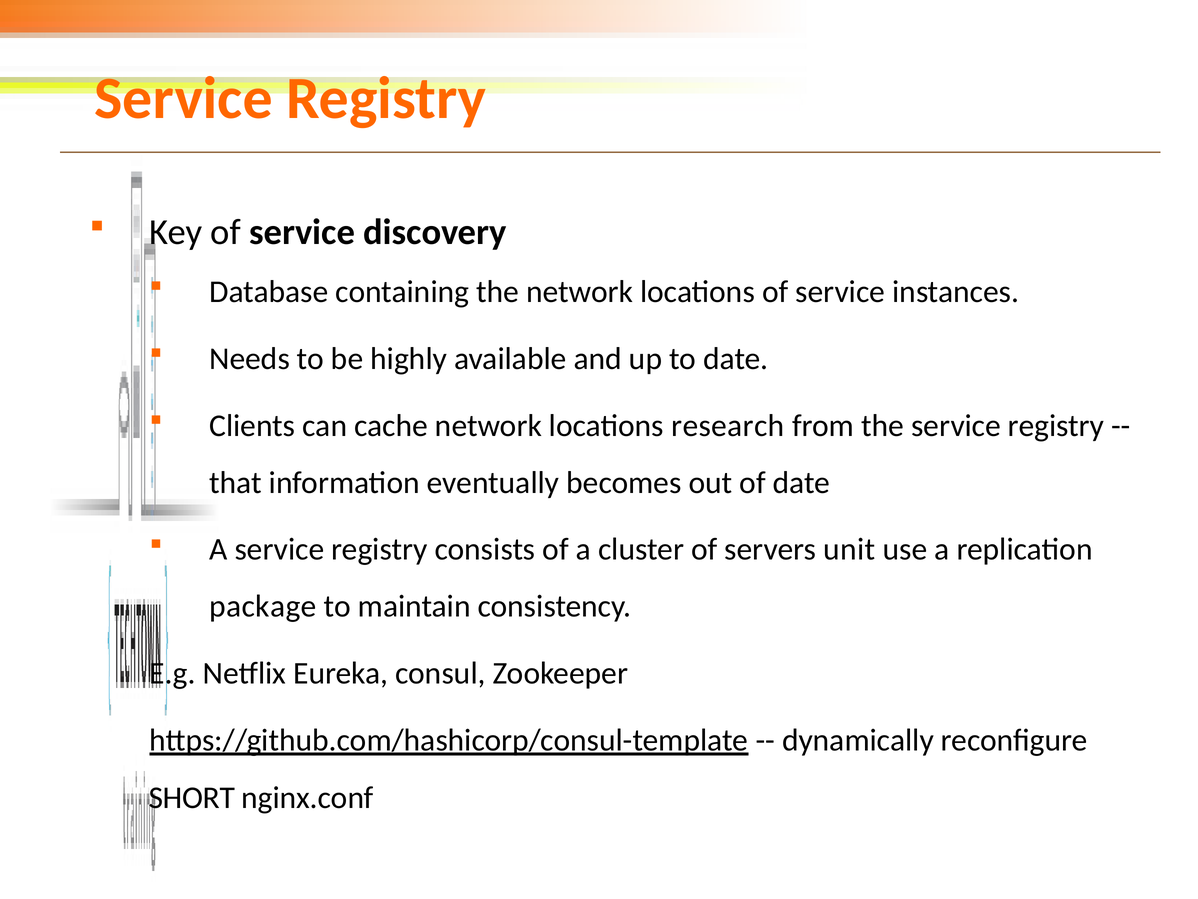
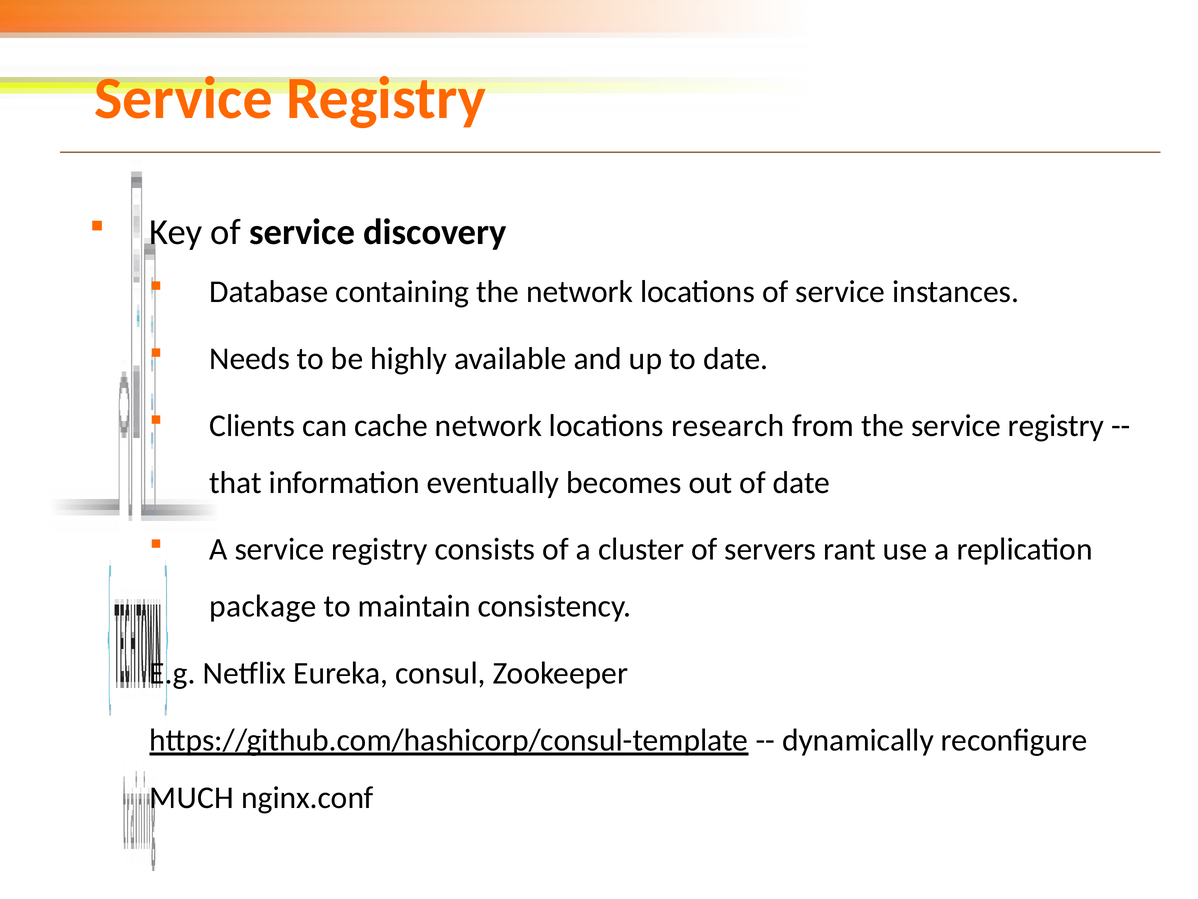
unit: unit -> rant
SHORT: SHORT -> MUCH
